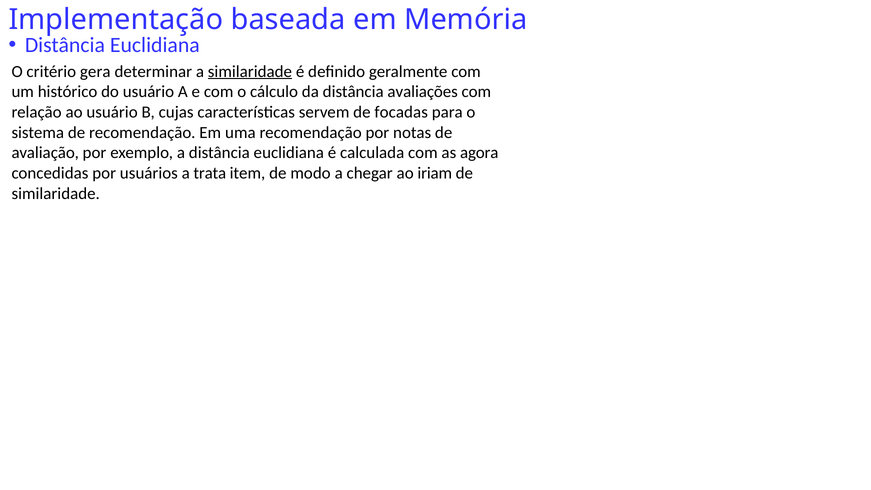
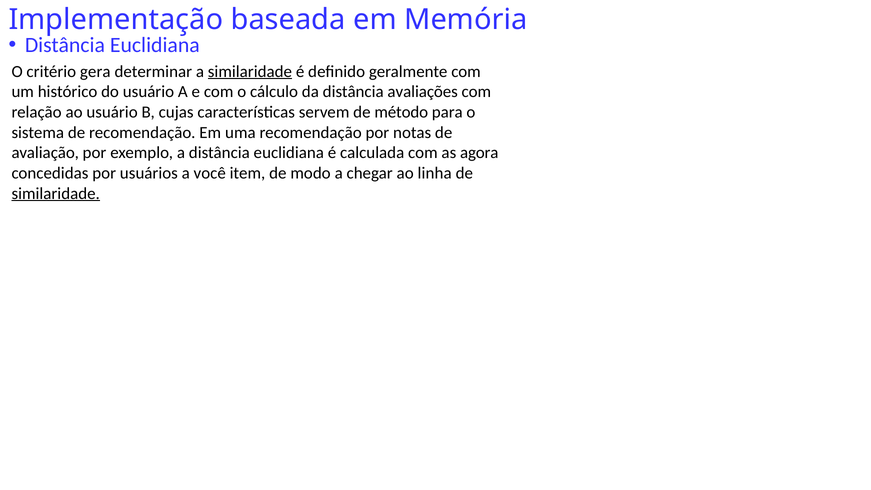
focadas: focadas -> método
trata: trata -> você
iriam: iriam -> linha
similaridade at (56, 193) underline: none -> present
